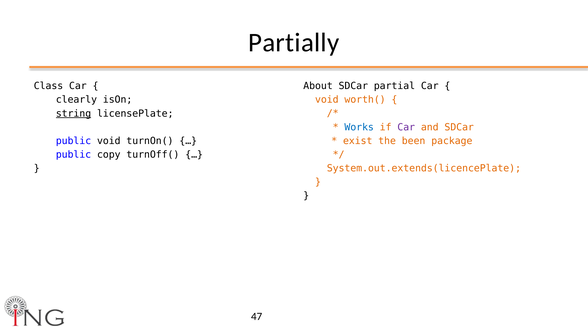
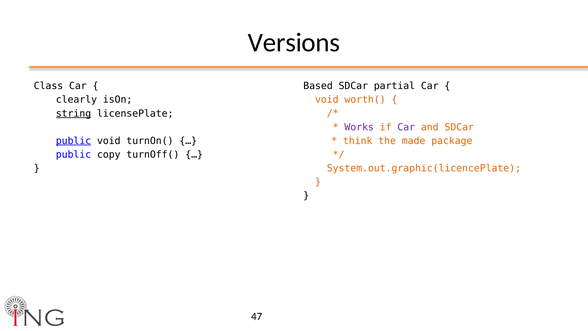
Partially: Partially -> Versions
About: About -> Based
Works colour: blue -> purple
exist: exist -> think
been: been -> made
public at (74, 141) underline: none -> present
System.out.extends(licencePlate: System.out.extends(licencePlate -> System.out.graphic(licencePlate
